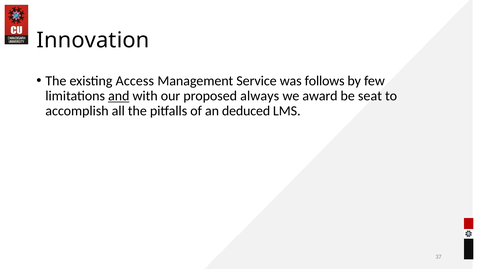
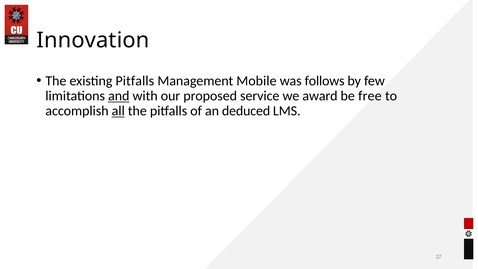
existing Access: Access -> Pitfalls
Service: Service -> Mobile
always: always -> service
seat: seat -> free
all underline: none -> present
